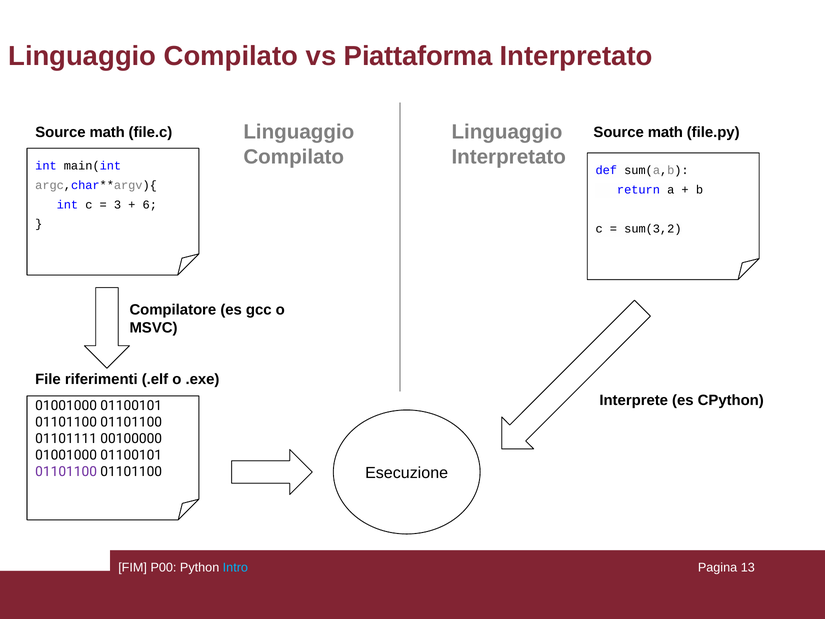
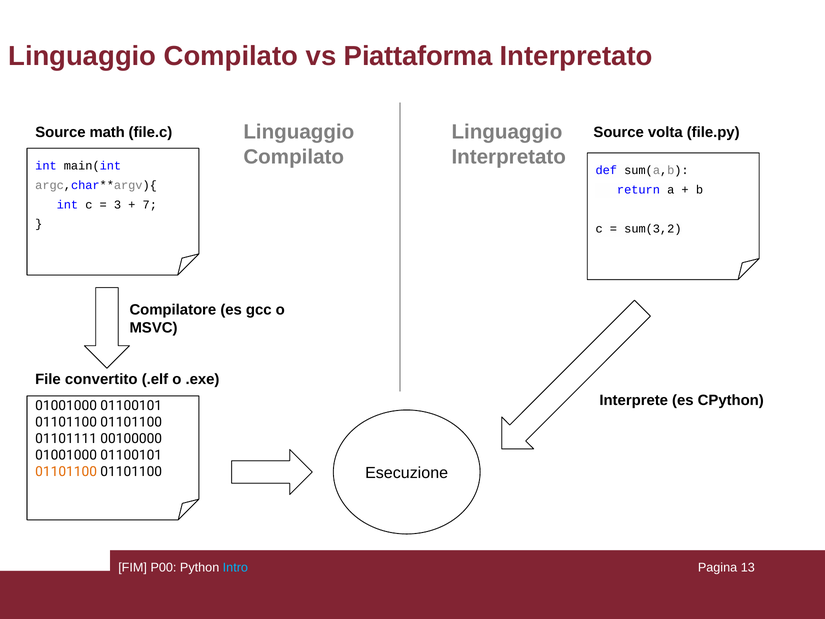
math at (665, 132): math -> volta
6: 6 -> 7
riferimenti: riferimenti -> convertito
01101100 at (66, 472) colour: purple -> orange
